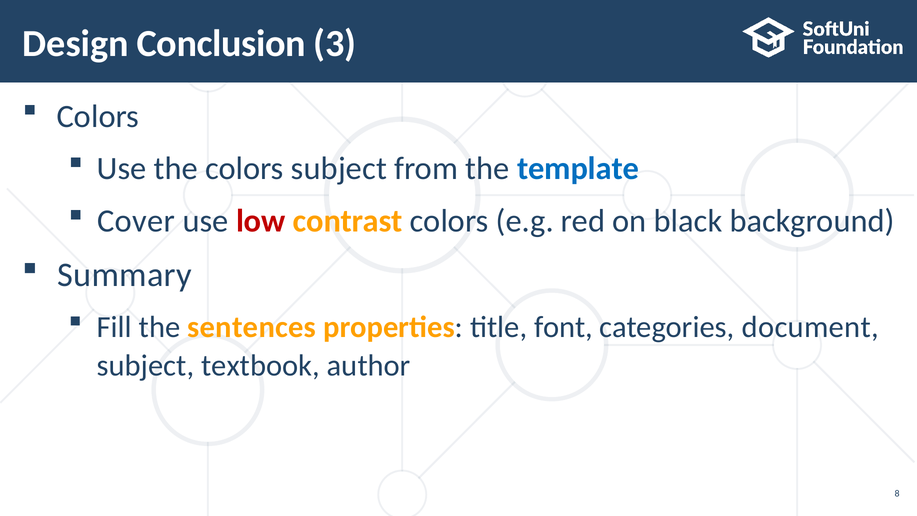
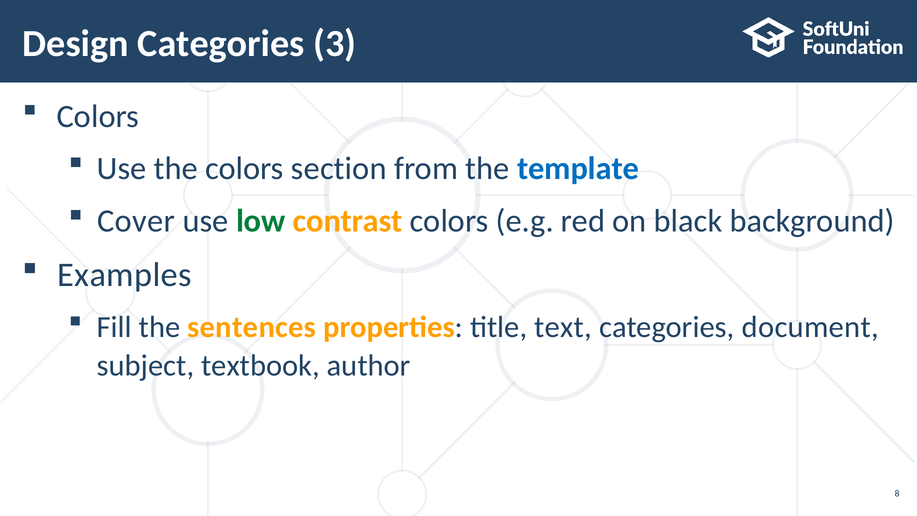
Design Conclusion: Conclusion -> Categories
colors subject: subject -> section
low colour: red -> green
Summary: Summary -> Examples
font: font -> text
